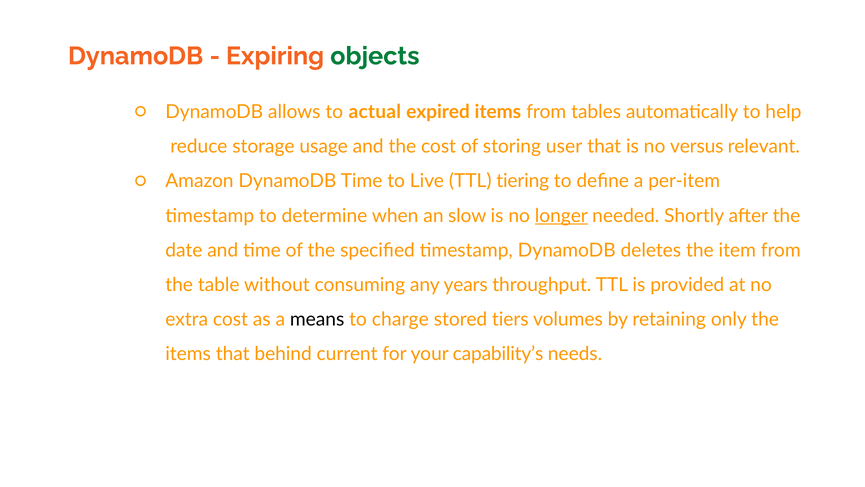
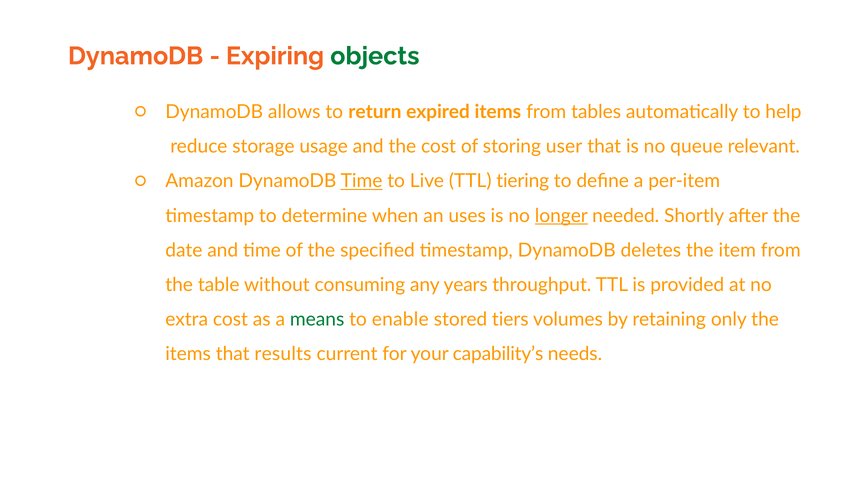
actual: actual -> return
versus: versus -> queue
Time at (362, 181) underline: none -> present
slow: slow -> uses
means colour: black -> green
charge: charge -> enable
behind: behind -> results
